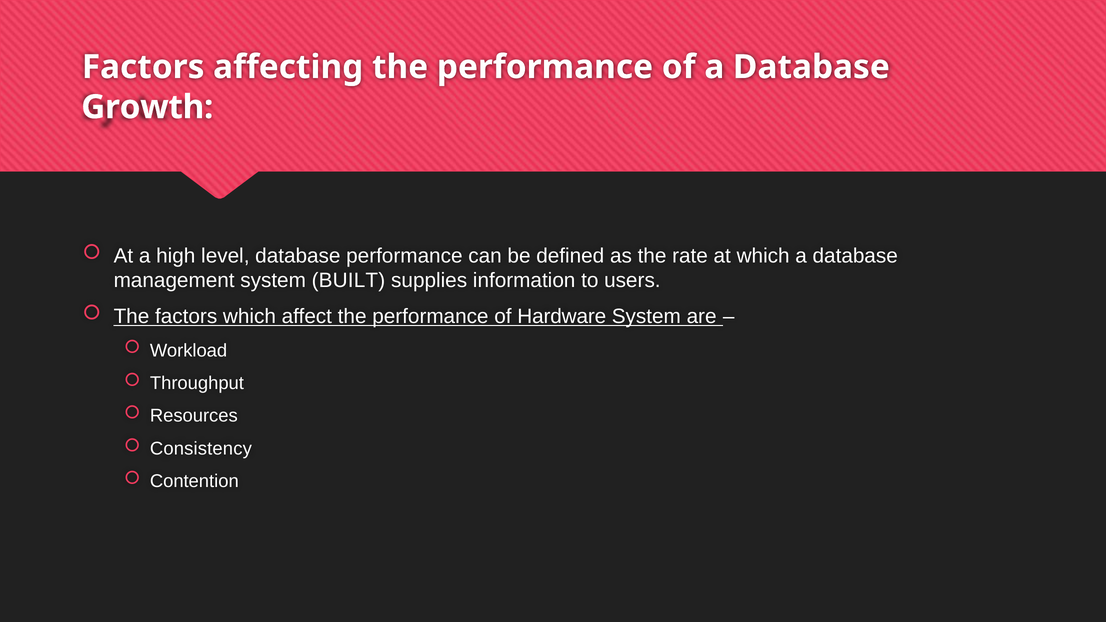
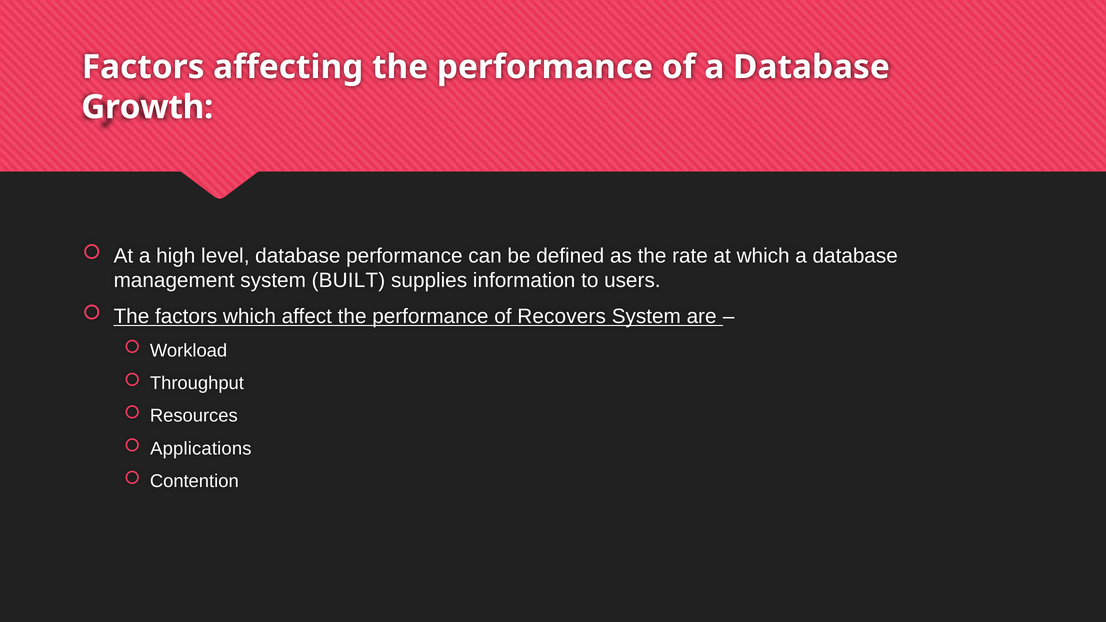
Hardware: Hardware -> Recovers
Consistency: Consistency -> Applications
